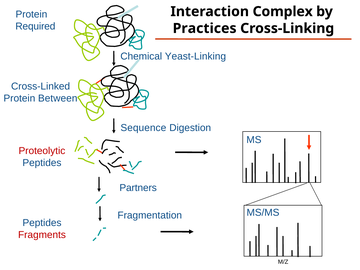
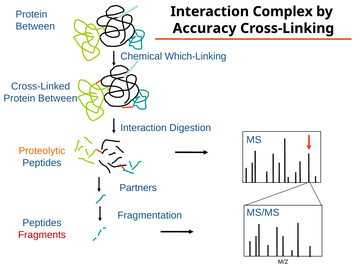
Required at (35, 26): Required -> Between
Practices: Practices -> Accuracy
Yeast-Linking: Yeast-Linking -> Which-Linking
Sequence at (143, 128): Sequence -> Interaction
Proteolytic colour: red -> orange
